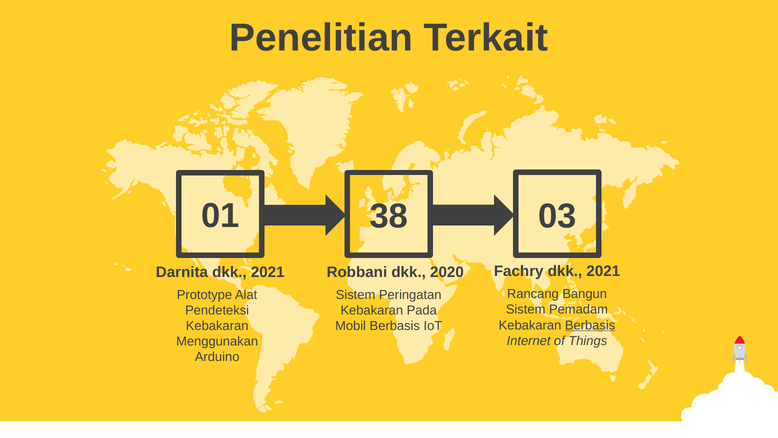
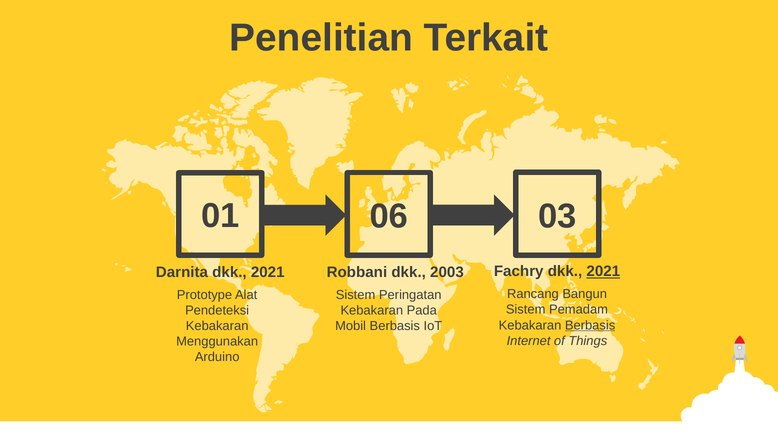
38: 38 -> 06
2021 at (603, 271) underline: none -> present
2020: 2020 -> 2003
